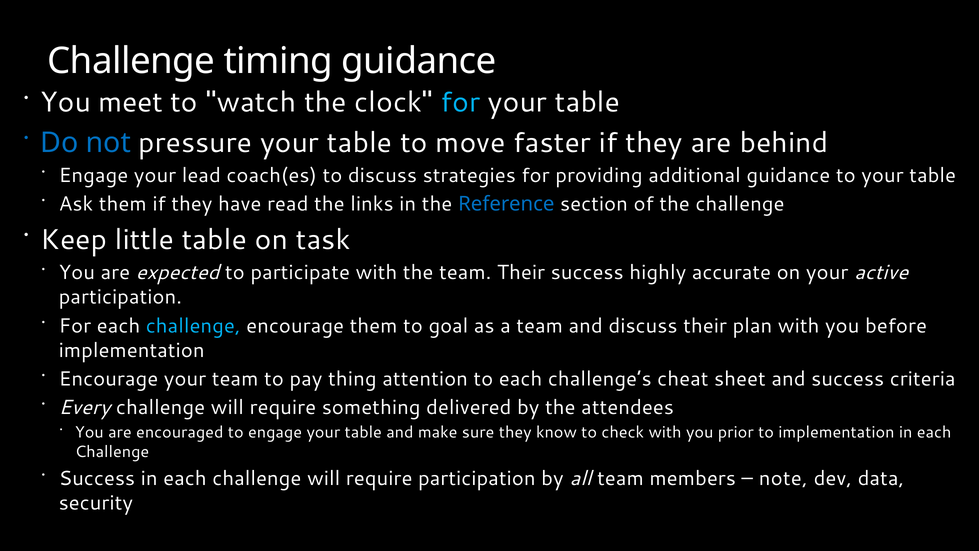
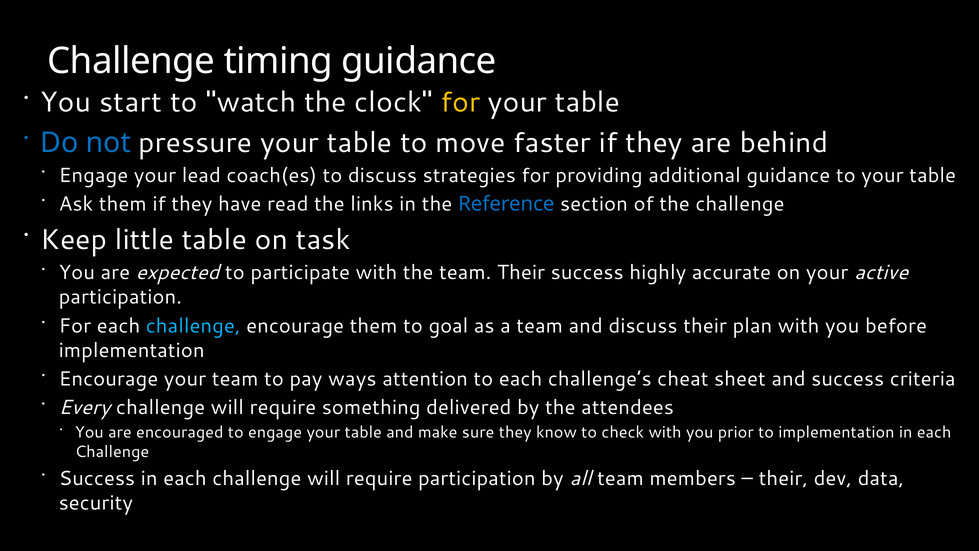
meet: meet -> start
for at (460, 103) colour: light blue -> yellow
thing: thing -> ways
note at (783, 478): note -> their
